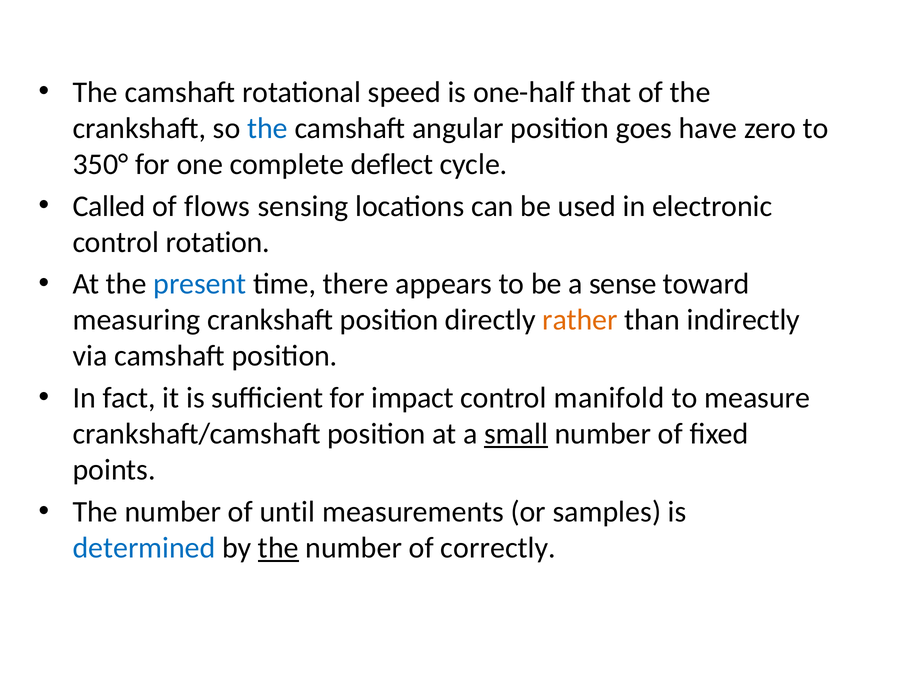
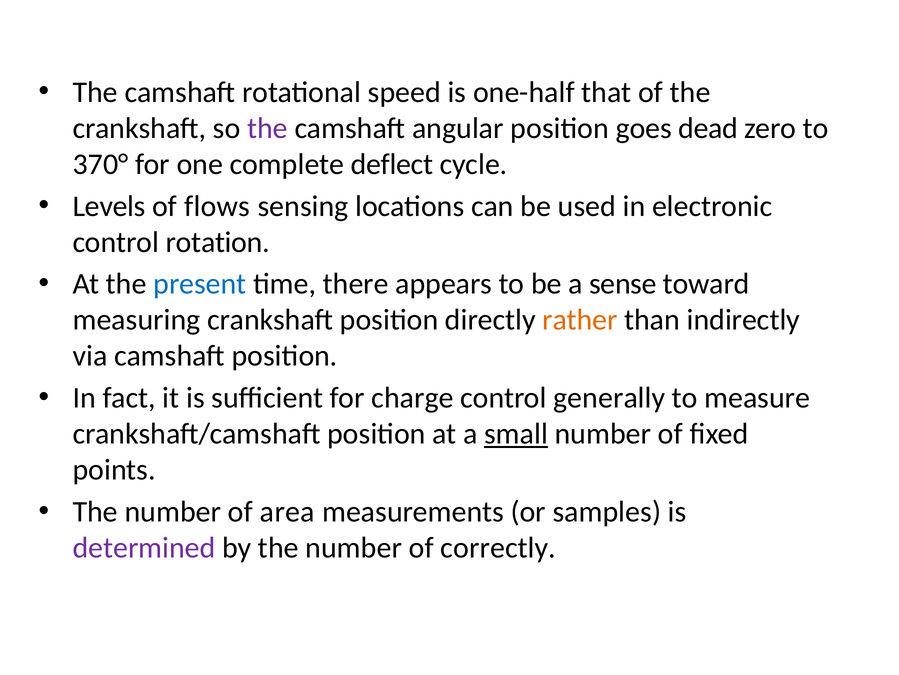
the at (268, 128) colour: blue -> purple
have: have -> dead
350°: 350° -> 370°
Called: Called -> Levels
impact: impact -> charge
manifold: manifold -> generally
until: until -> area
determined colour: blue -> purple
the at (278, 547) underline: present -> none
